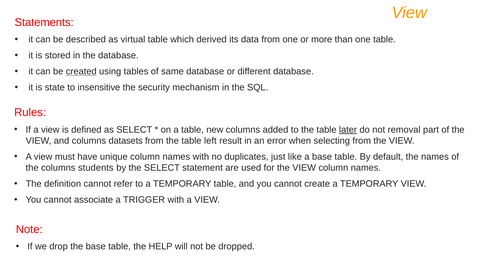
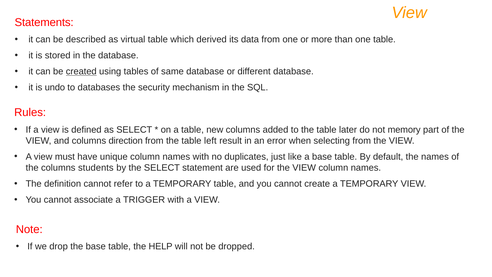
state: state -> undo
insensitive: insensitive -> databases
later underline: present -> none
removal: removal -> memory
datasets: datasets -> direction
